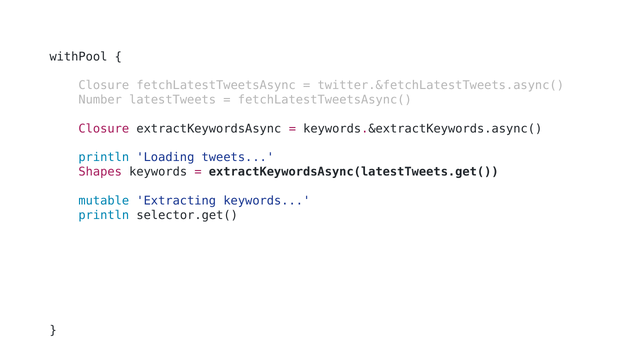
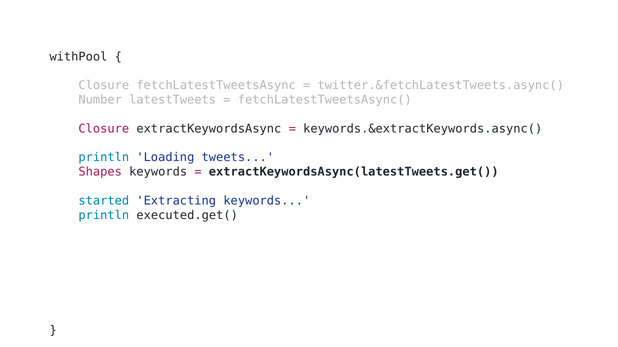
mutable: mutable -> started
selector.get(: selector.get( -> executed.get(
